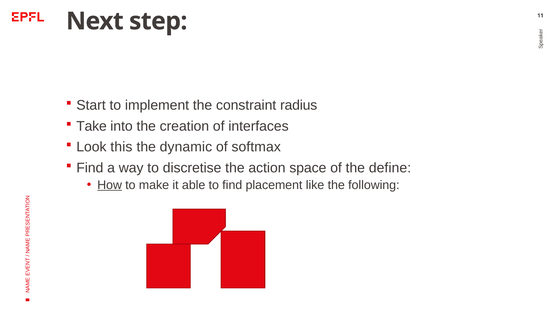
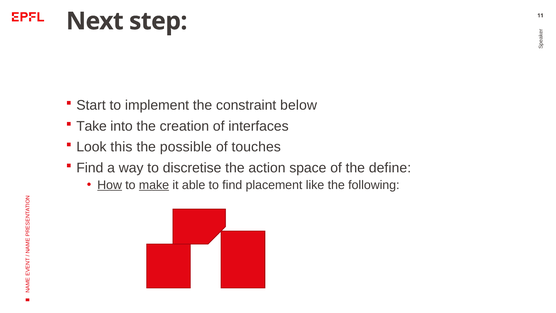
radius: radius -> below
dynamic: dynamic -> possible
softmax: softmax -> touches
make underline: none -> present
